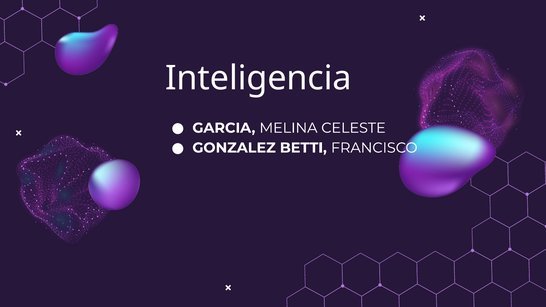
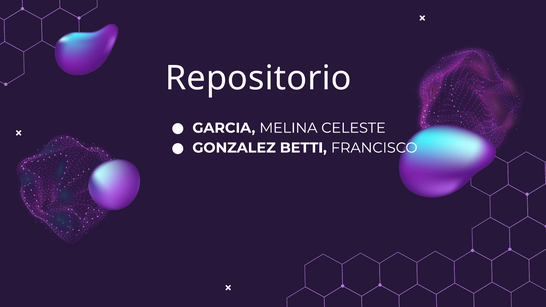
Inteligencia: Inteligencia -> Repositorio
